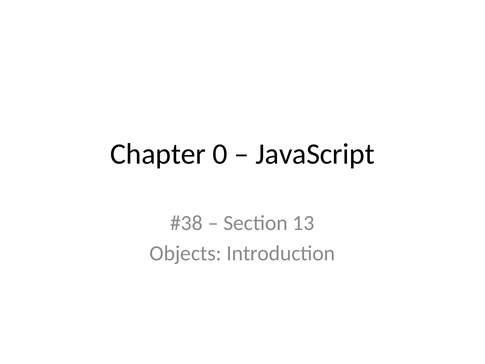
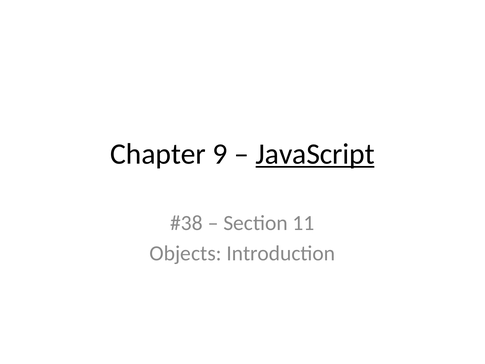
0: 0 -> 9
JavaScript underline: none -> present
13: 13 -> 11
